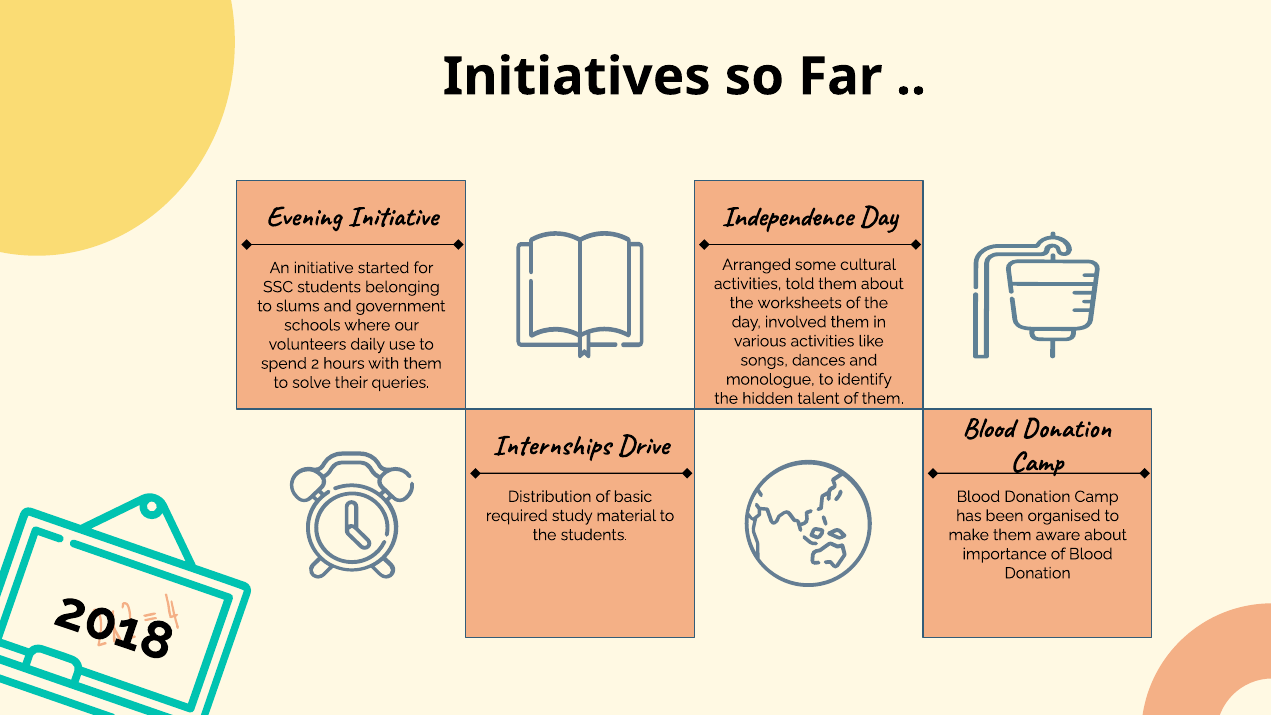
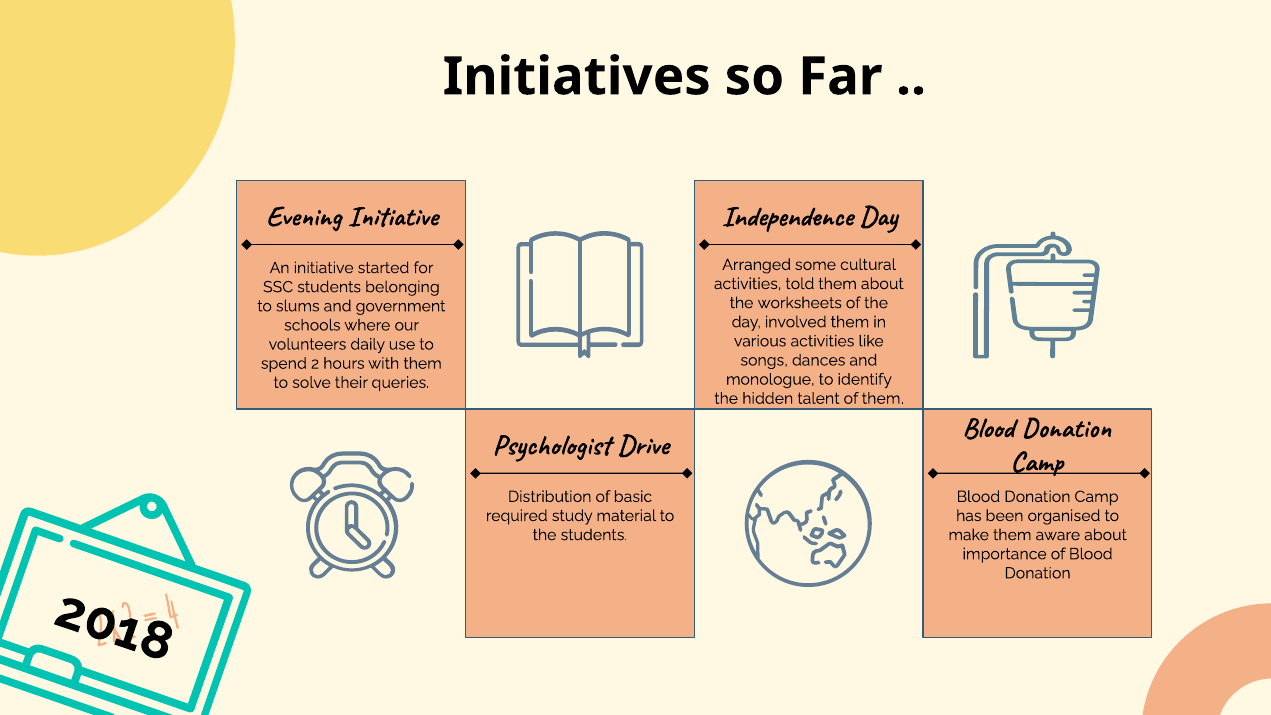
Internships: Internships -> Psychologist
